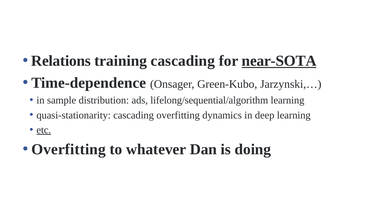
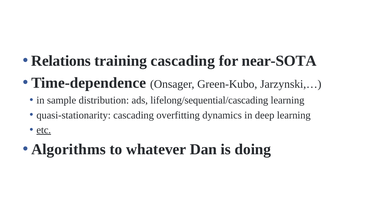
near-SOTA underline: present -> none
lifelong/sequential/algorithm: lifelong/sequential/algorithm -> lifelong/sequential/cascading
Overfitting at (68, 149): Overfitting -> Algorithms
